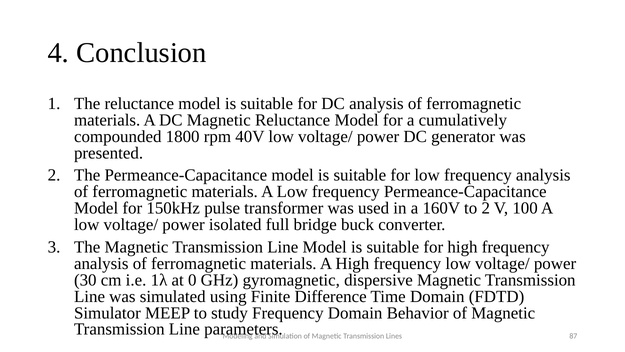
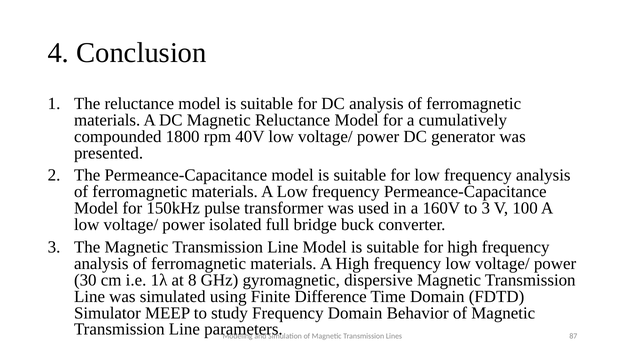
to 2: 2 -> 3
0: 0 -> 8
